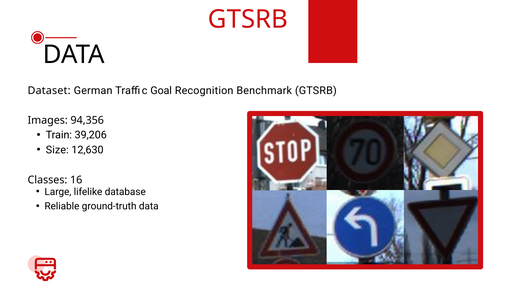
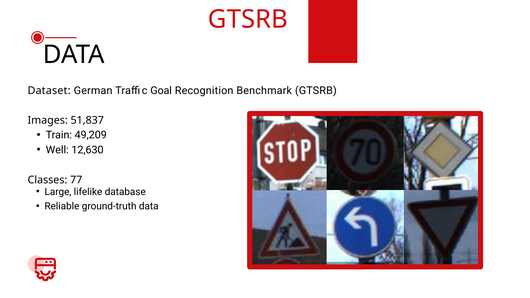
94,356: 94,356 -> 51,837
39,206: 39,206 -> 49,209
Size: Size -> Well
16: 16 -> 77
